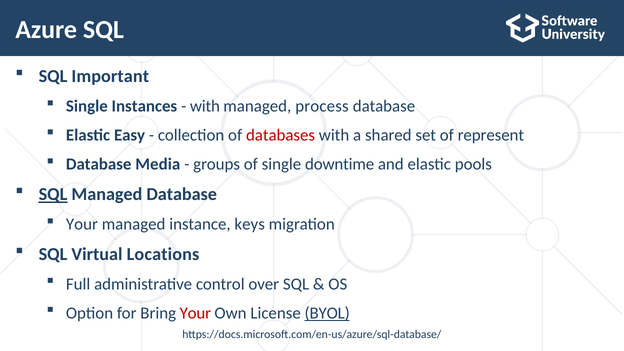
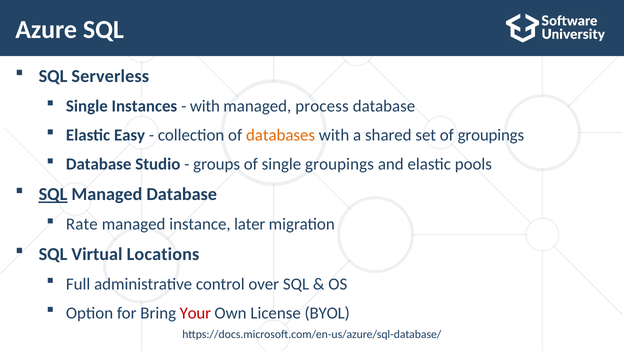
Important: Important -> Serverless
databases colour: red -> orange
of represent: represent -> groupings
Media: Media -> Studio
single downtime: downtime -> groupings
Your at (82, 224): Your -> Rate
keys: keys -> later
BYOL underline: present -> none
